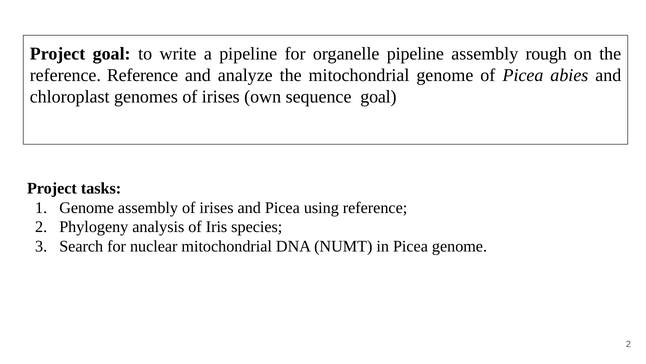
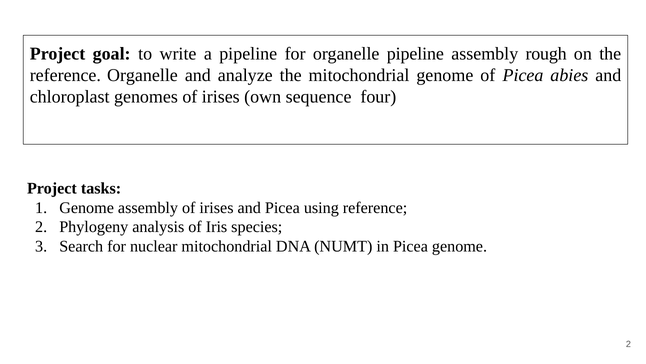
reference Reference: Reference -> Organelle
sequence goal: goal -> four
